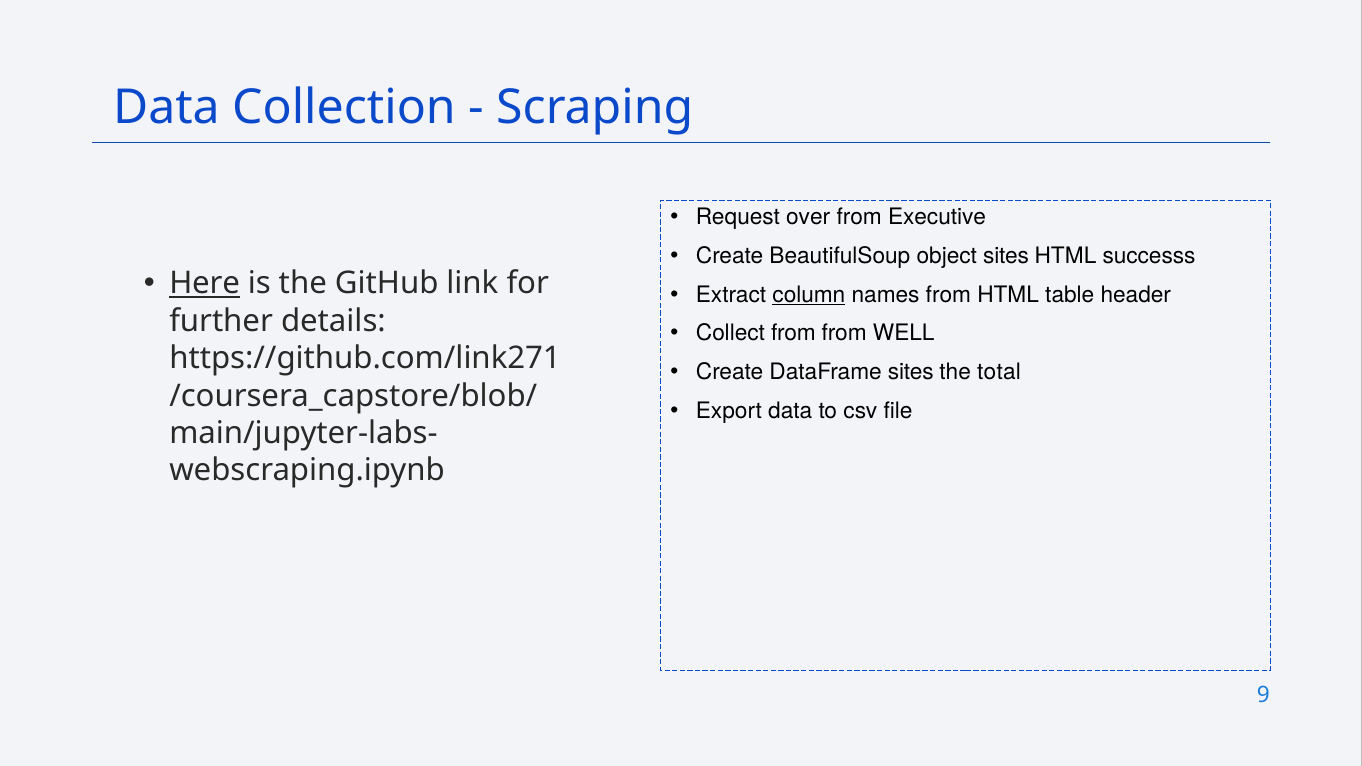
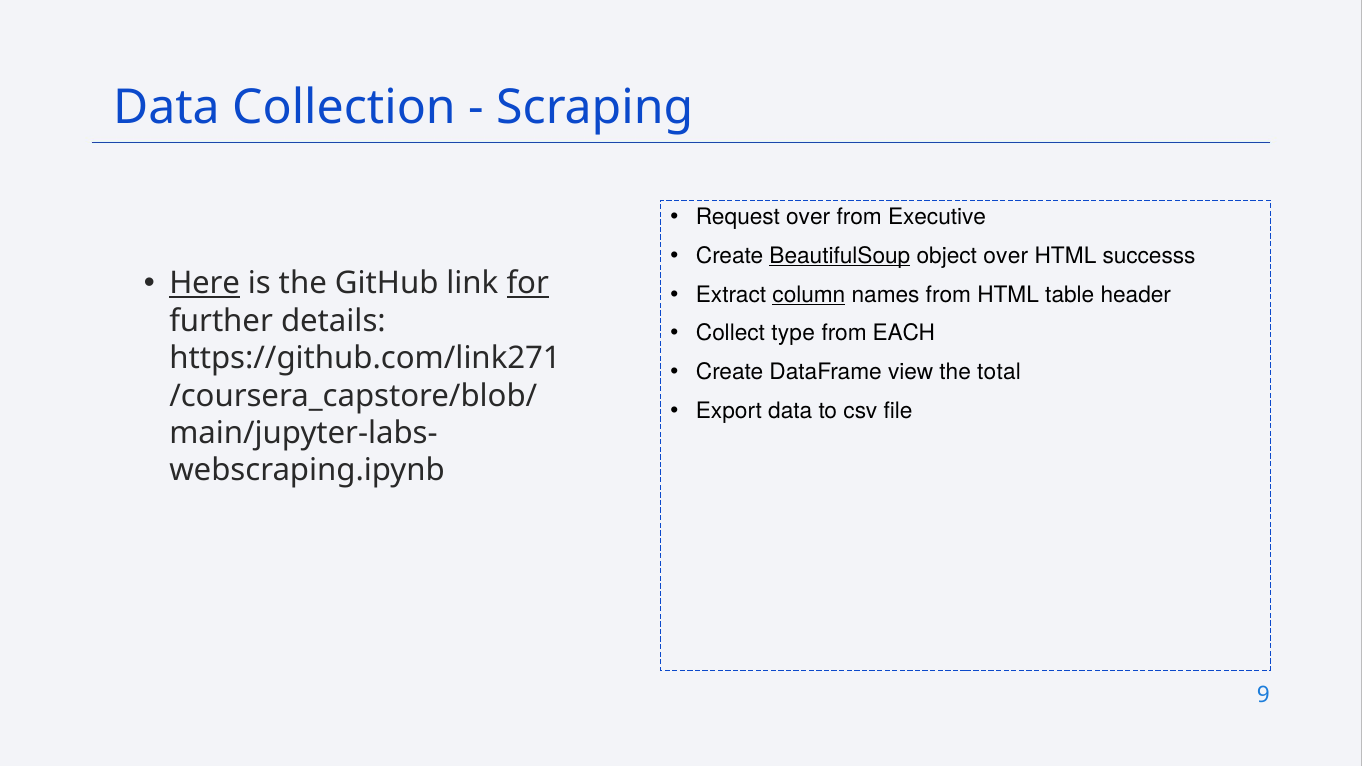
BeautifulSoup underline: none -> present
object sites: sites -> over
for underline: none -> present
from at (793, 333): from -> type
WELL: WELL -> EACH
DataFrame sites: sites -> view
